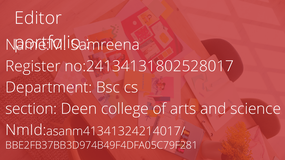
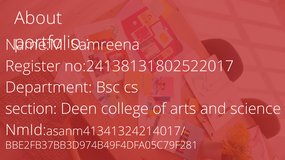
Editor: Editor -> About
no:24134131802528017: no:24134131802528017 -> no:24138131802522017
